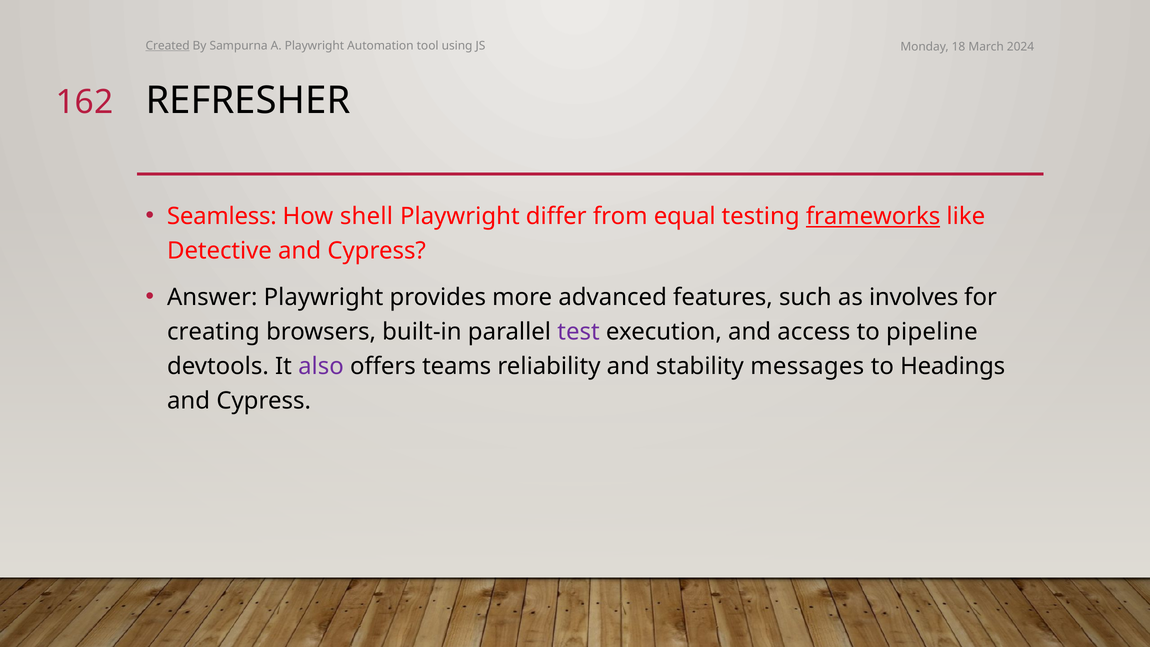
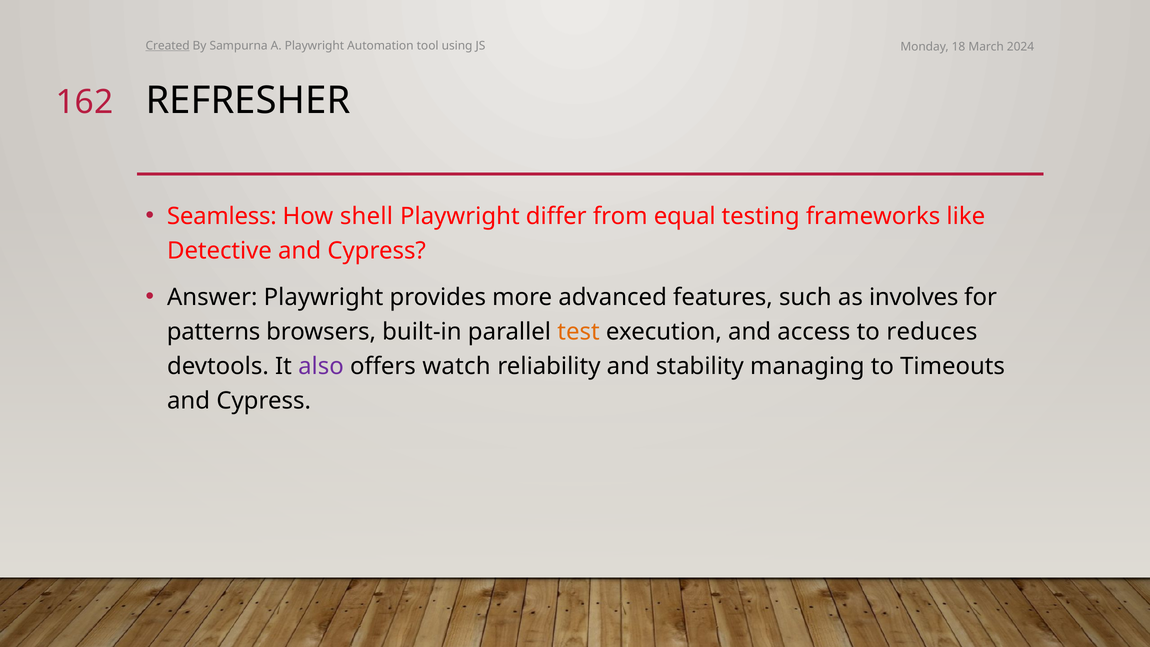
frameworks underline: present -> none
creating: creating -> patterns
test colour: purple -> orange
pipeline: pipeline -> reduces
teams: teams -> watch
messages: messages -> managing
Headings: Headings -> Timeouts
